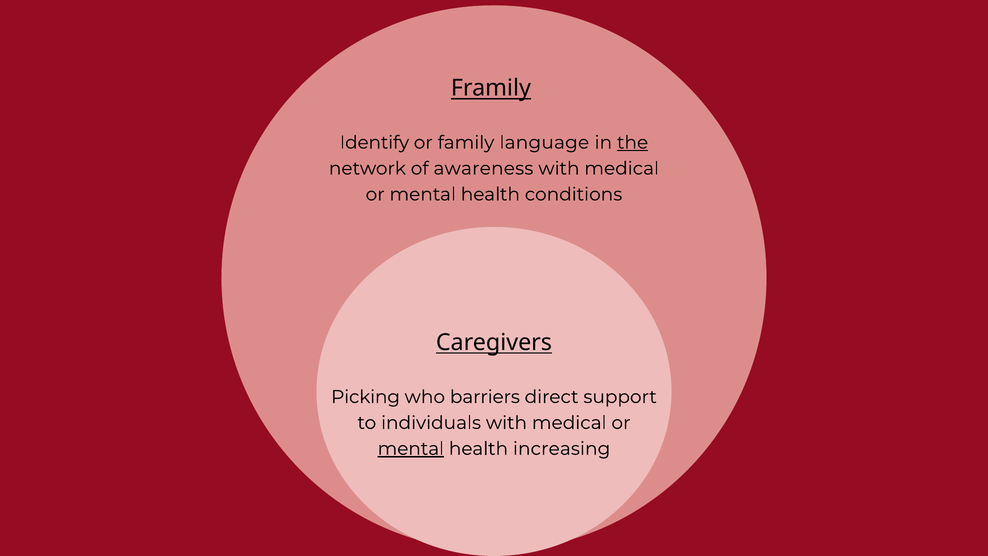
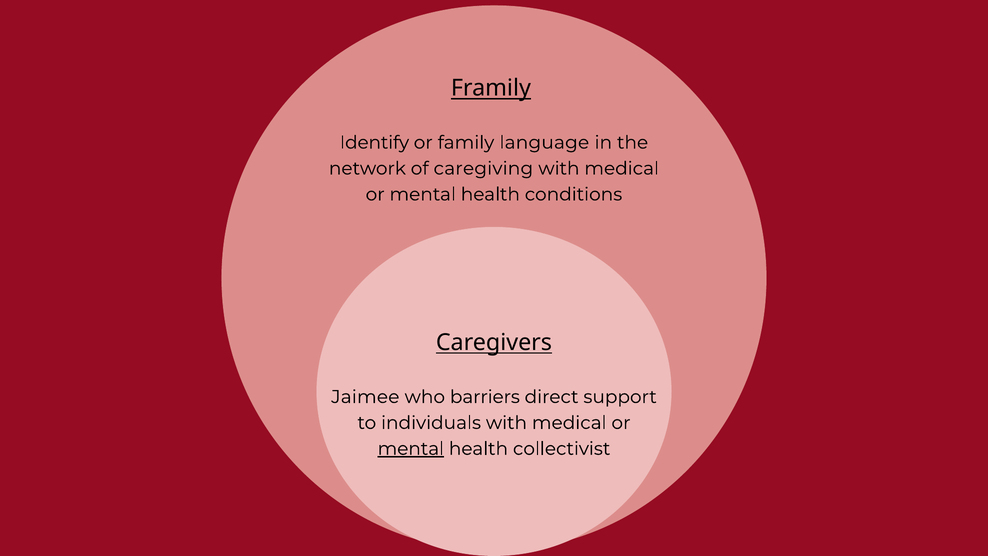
the underline: present -> none
awareness: awareness -> caregiving
Picking: Picking -> Jaimee
increasing: increasing -> collectivist
